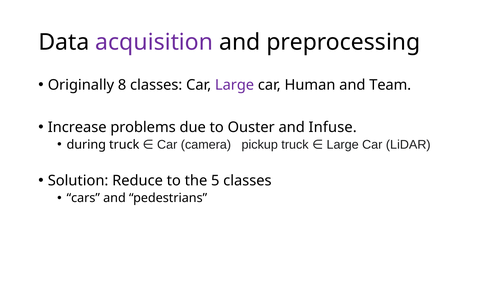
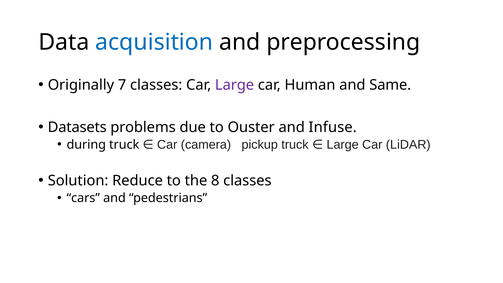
acquisition colour: purple -> blue
8: 8 -> 7
Team: Team -> Same
Increase: Increase -> Datasets
5: 5 -> 8
